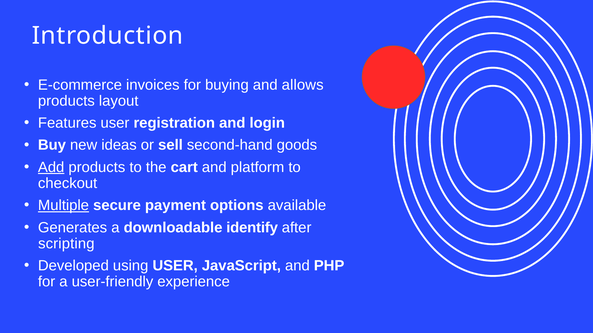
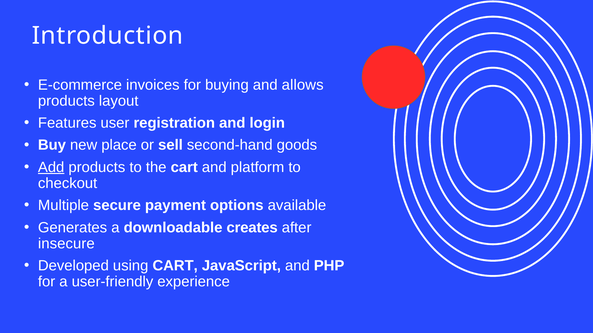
ideas: ideas -> place
Multiple underline: present -> none
identify: identify -> creates
scripting: scripting -> insecure
using USER: USER -> CART
